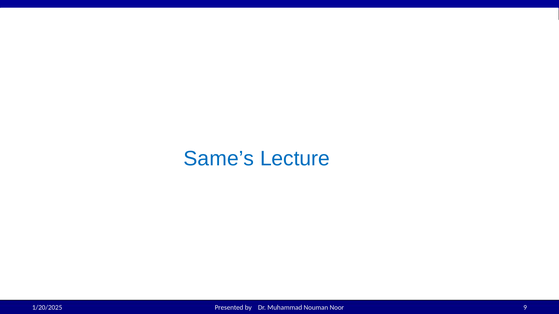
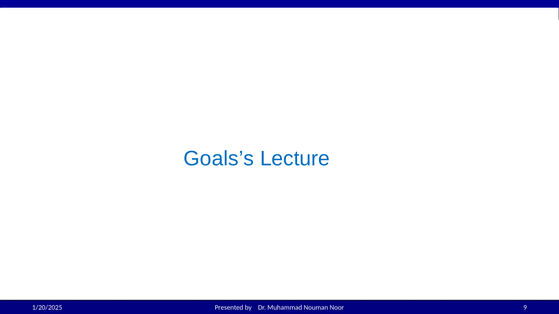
Same’s: Same’s -> Goals’s
